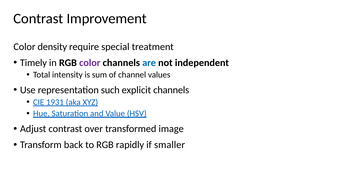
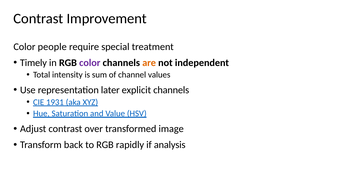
density: density -> people
are colour: blue -> orange
such: such -> later
smaller: smaller -> analysis
